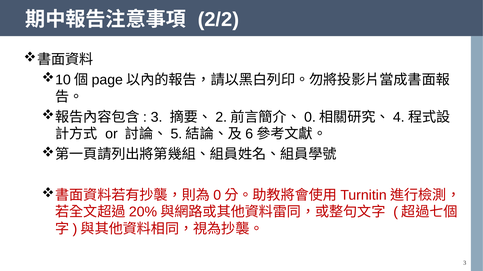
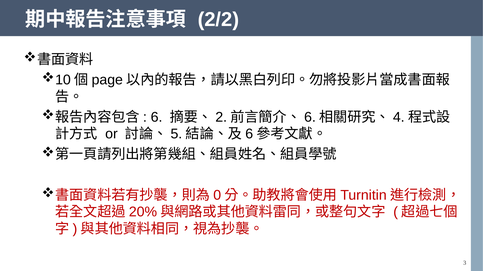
3 at (157, 117): 3 -> 6
0 at (310, 117): 0 -> 6
